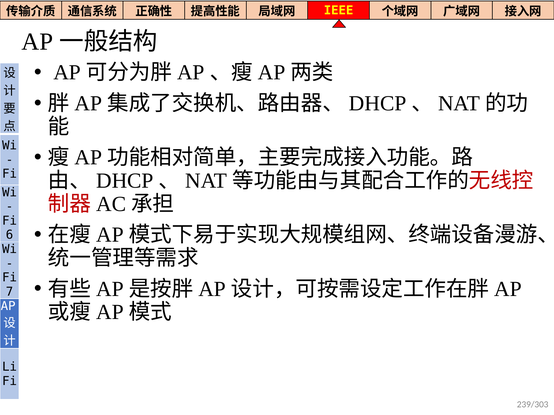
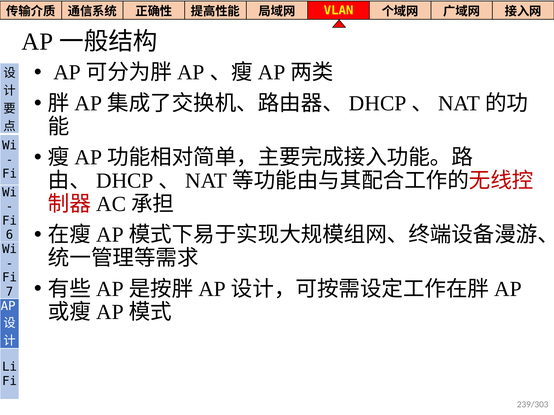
IEEE: IEEE -> VLAN
